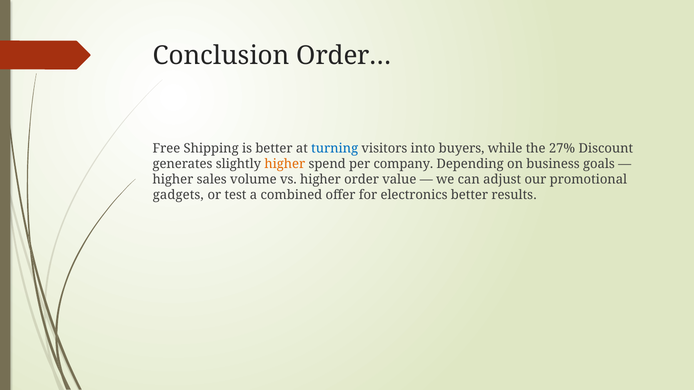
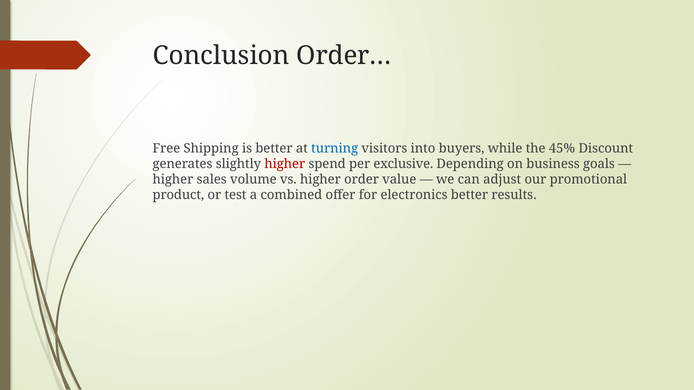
27%: 27% -> 45%
higher at (285, 164) colour: orange -> red
company: company -> exclusive
gadgets: gadgets -> product
